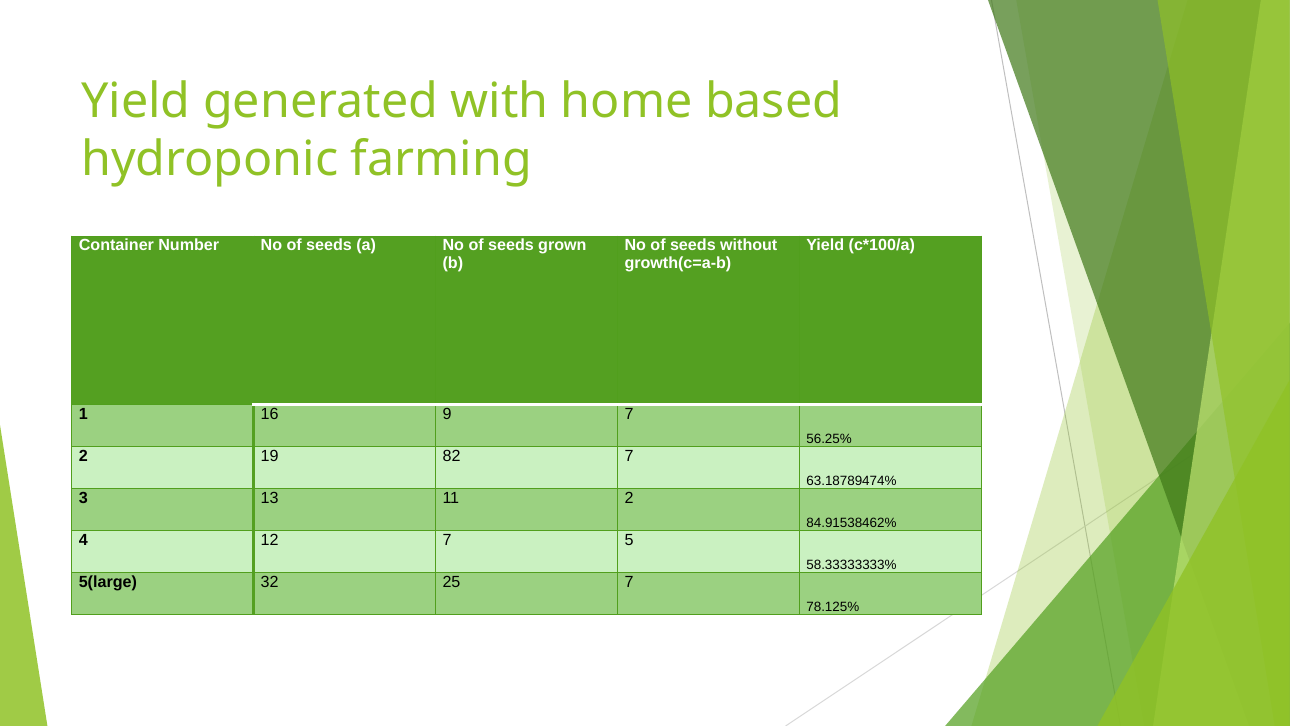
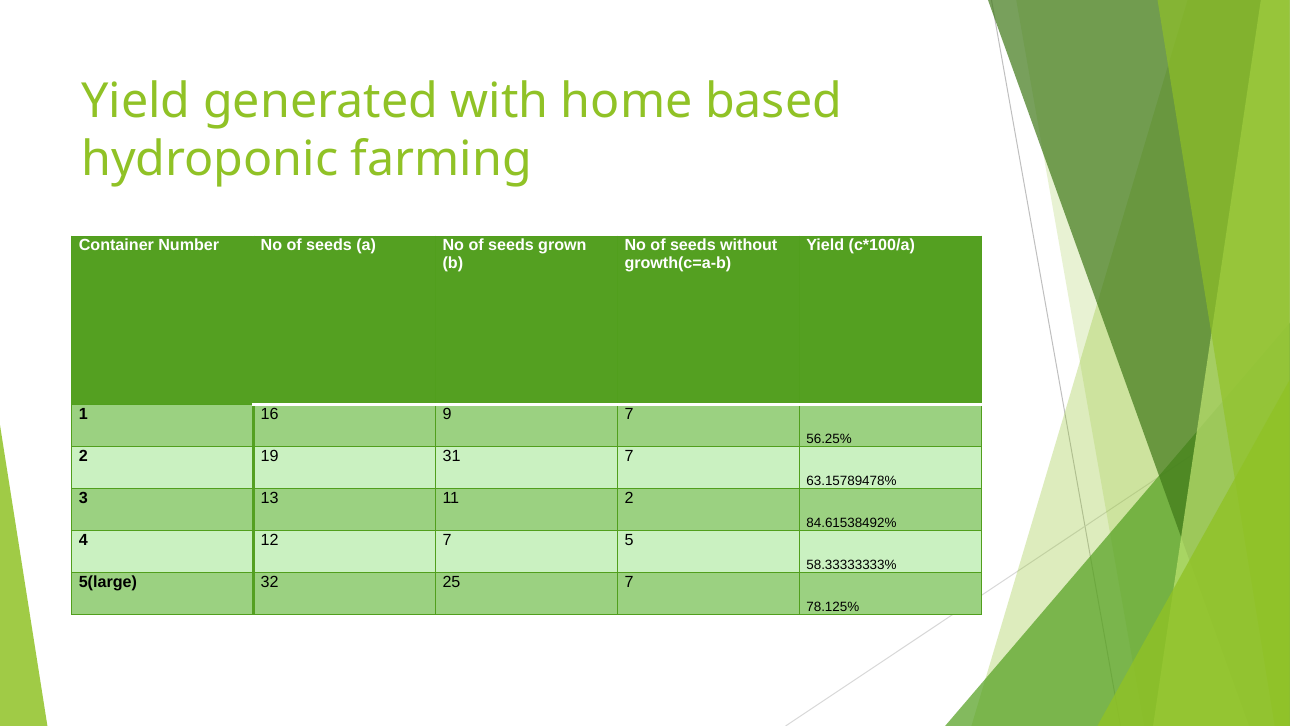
82: 82 -> 31
63.18789474%: 63.18789474% -> 63.15789478%
84.91538462%: 84.91538462% -> 84.61538492%
